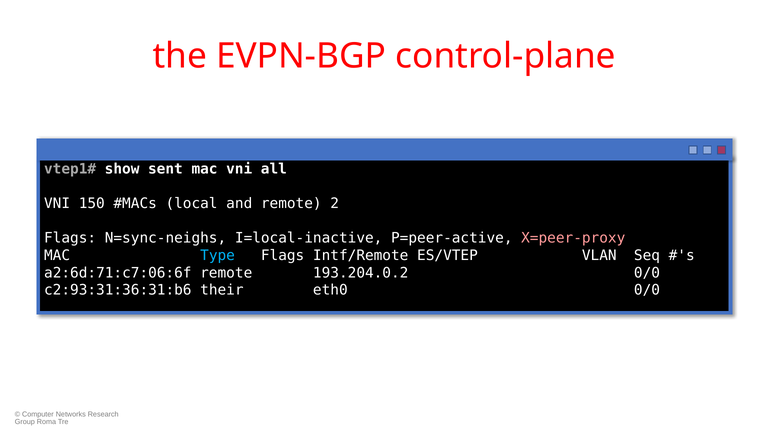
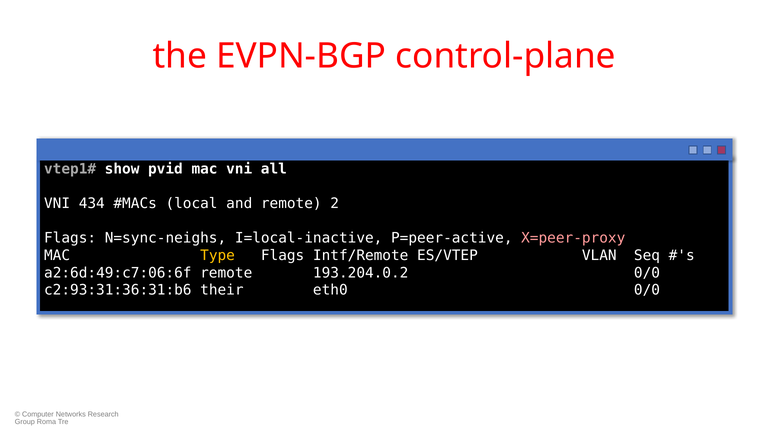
sent: sent -> pvid
150: 150 -> 434
Type colour: light blue -> yellow
a2:6d:71:c7:06:6f: a2:6d:71:c7:06:6f -> a2:6d:49:c7:06:6f
